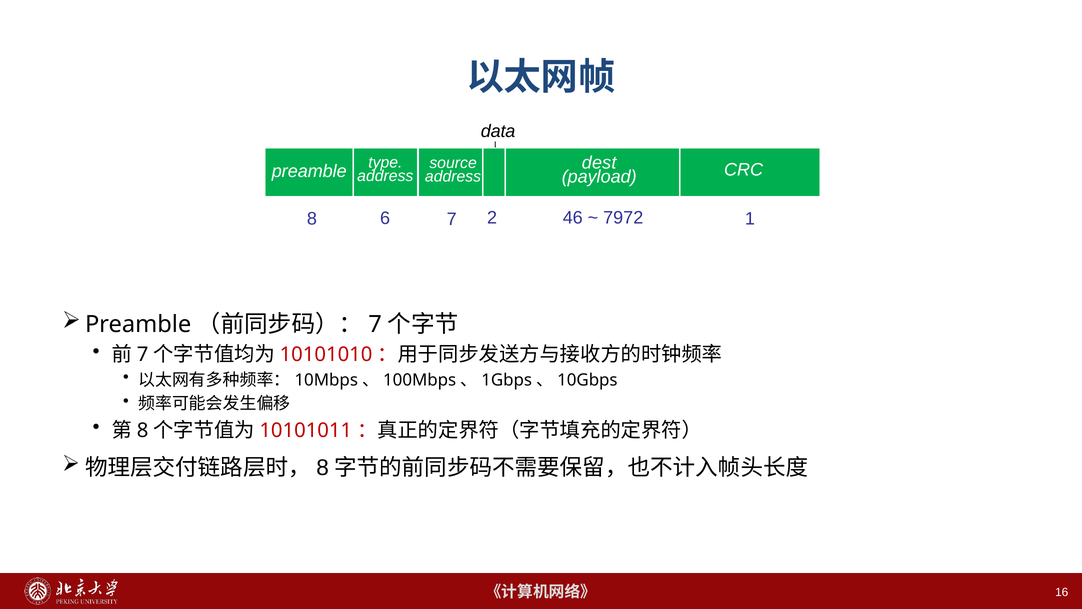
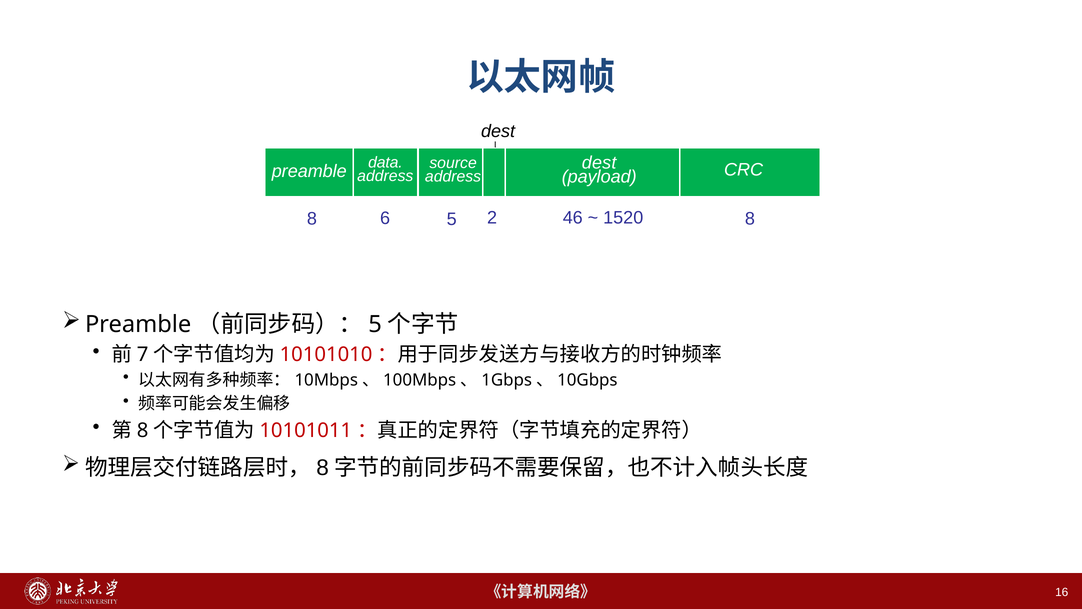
data at (498, 131): data -> dest
type: type -> data
7972: 7972 -> 1520
6 7: 7 -> 5
2 1: 1 -> 8
7 at (375, 324): 7 -> 5
